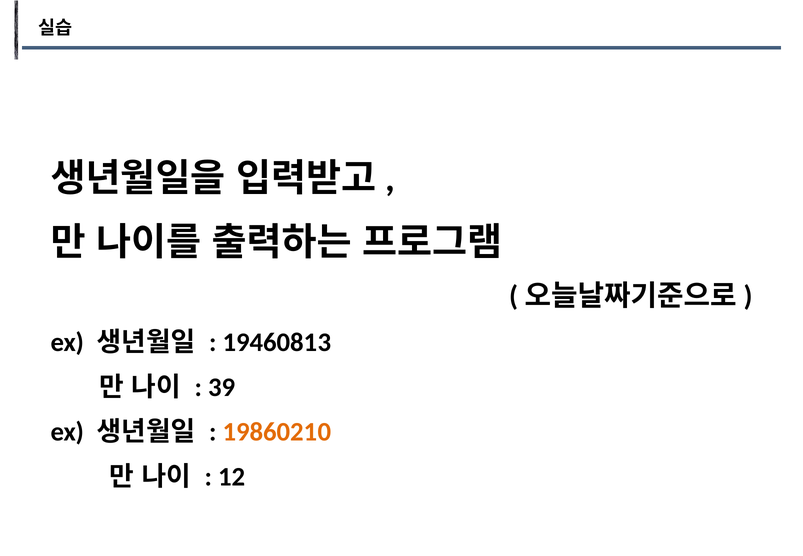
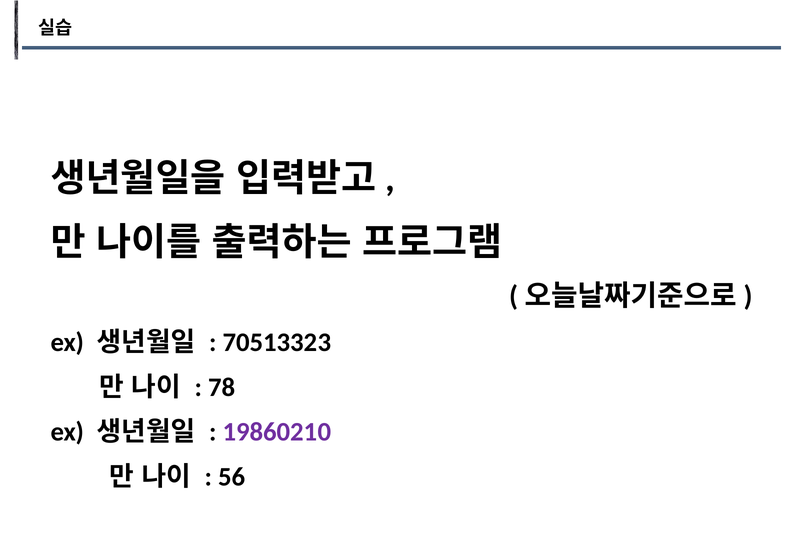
19460813: 19460813 -> 70513323
39: 39 -> 78
19860210 colour: orange -> purple
12: 12 -> 56
